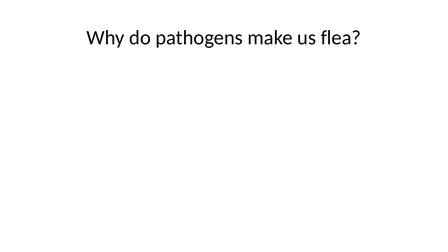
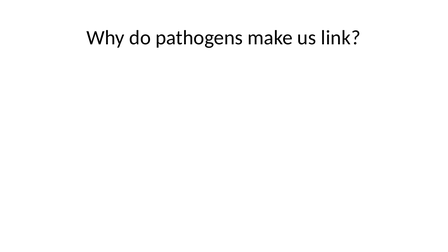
flea: flea -> link
